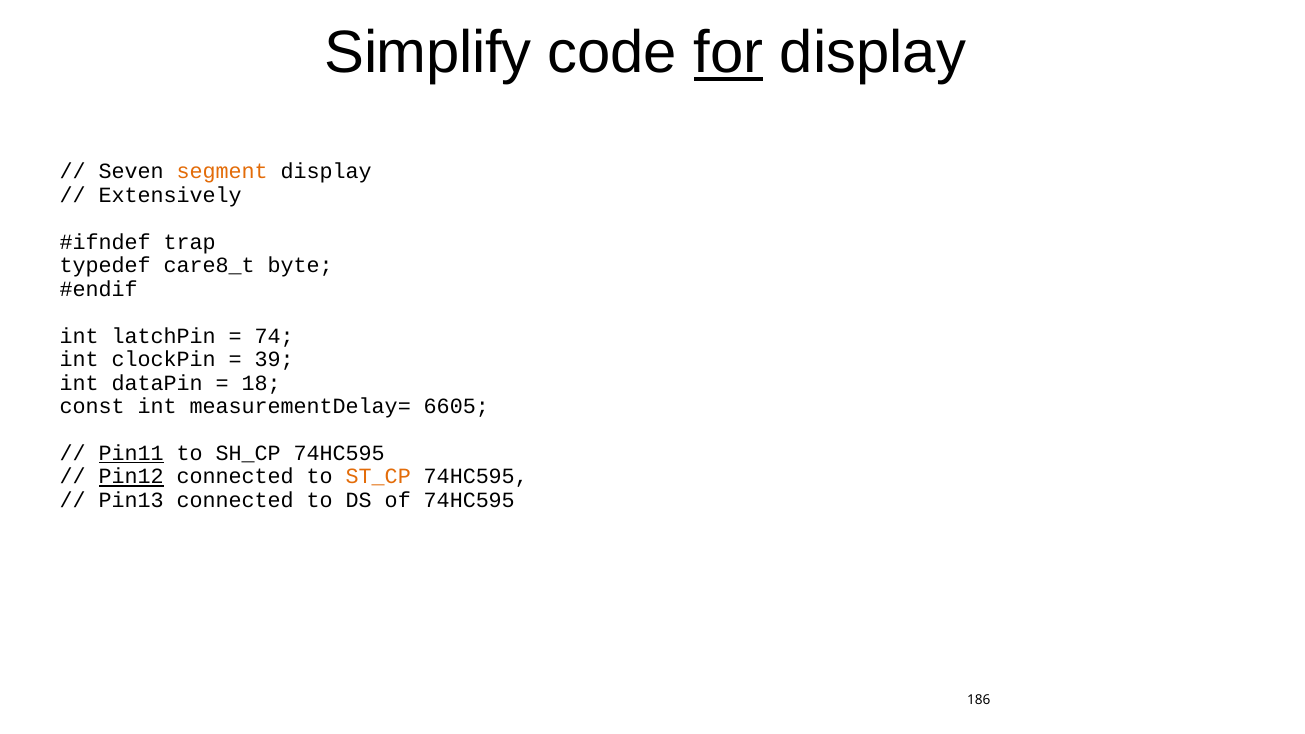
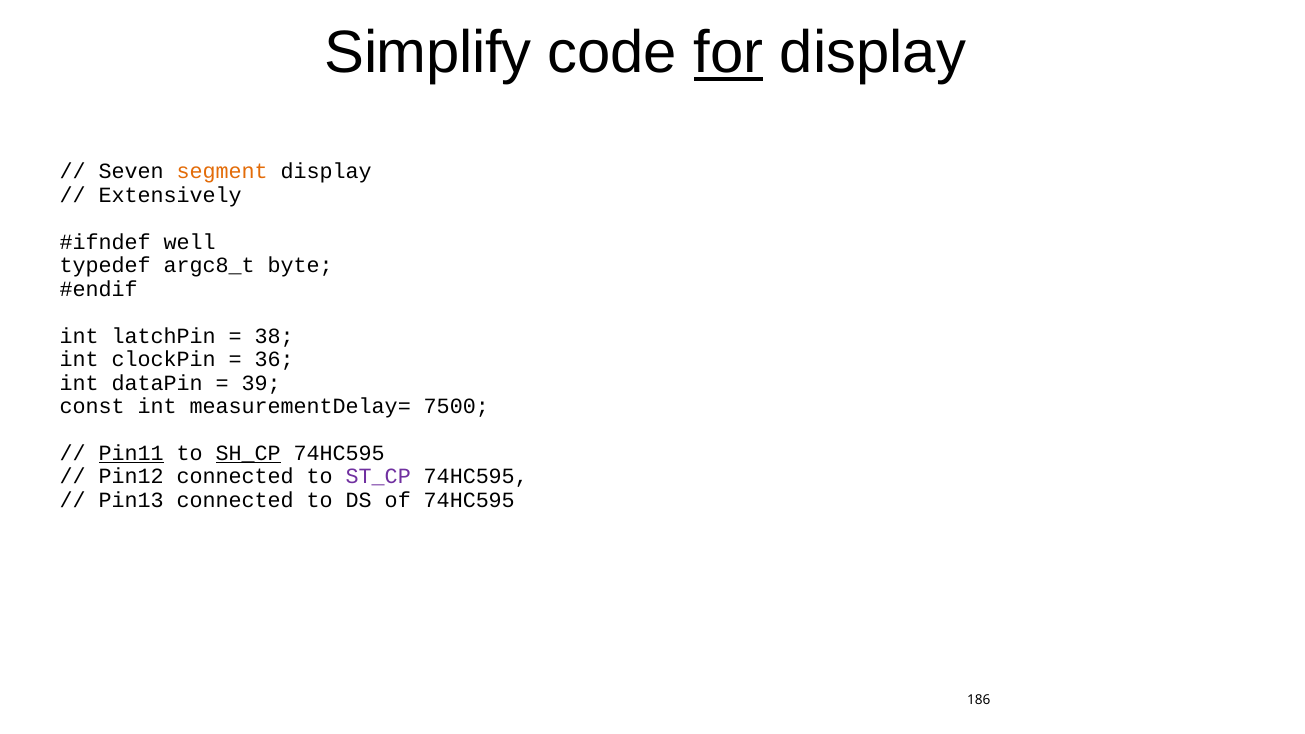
trap: trap -> well
care8_t: care8_t -> argc8_t
74: 74 -> 38
39: 39 -> 36
18: 18 -> 39
6605: 6605 -> 7500
SH_CP underline: none -> present
Pin12 underline: present -> none
ST_CP colour: orange -> purple
